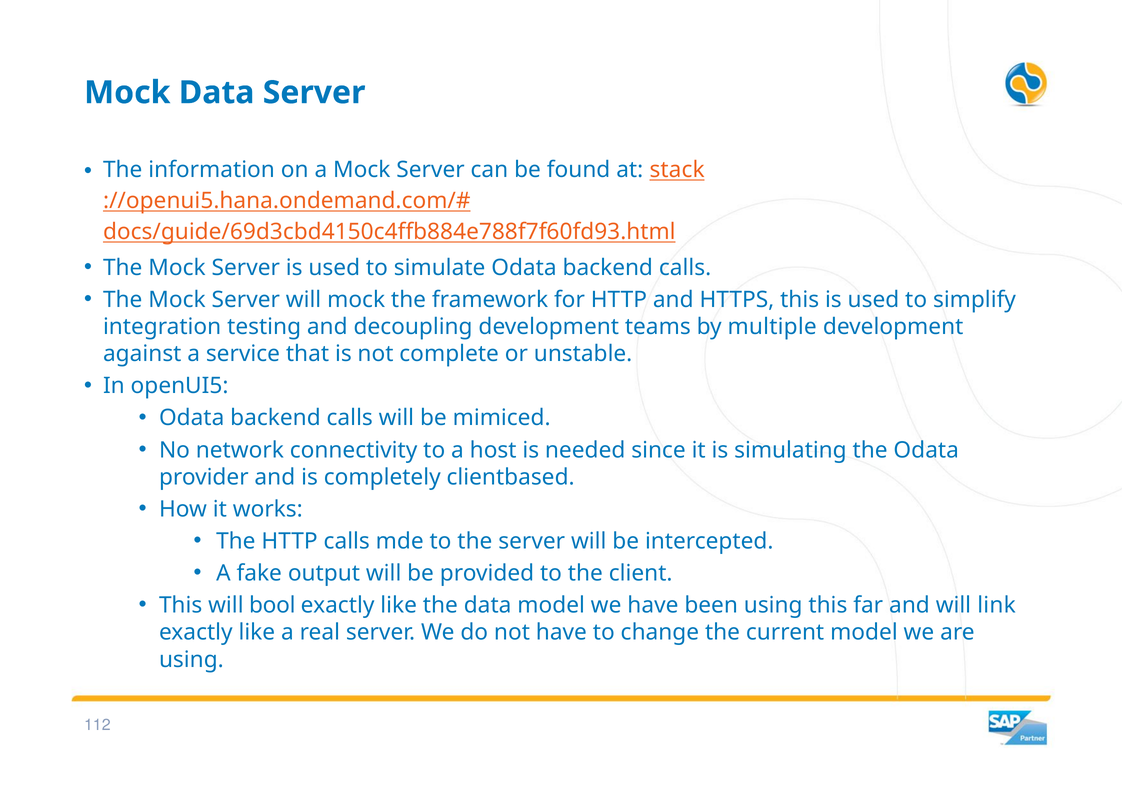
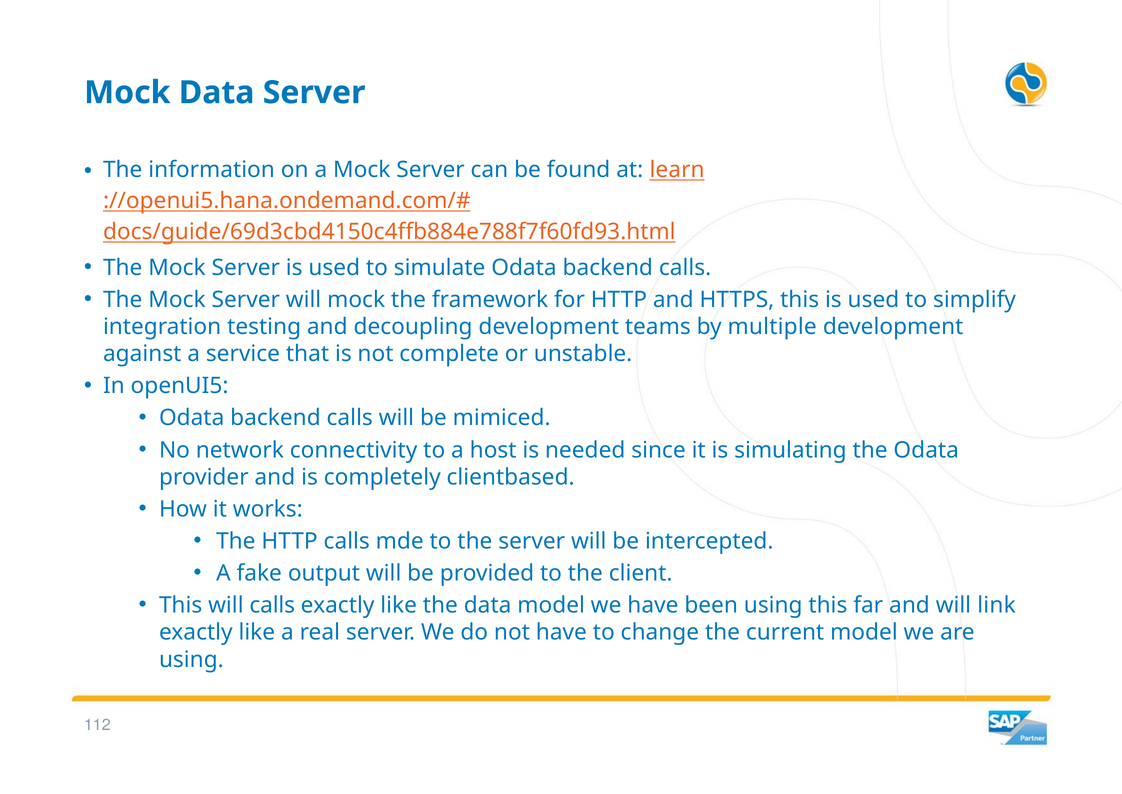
stack: stack -> learn
will bool: bool -> calls
